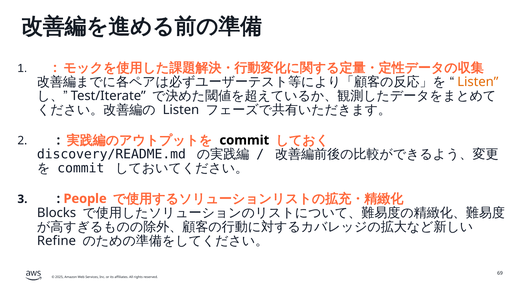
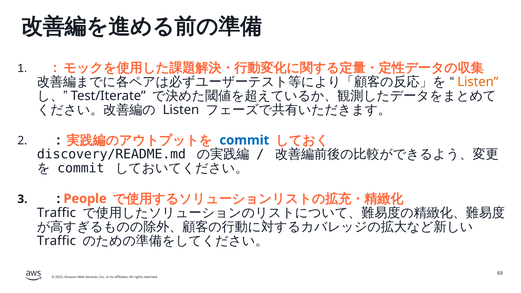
commit at (244, 140) colour: black -> blue
Blocks at (57, 213): Blocks -> Traffic
Refine at (56, 241): Refine -> Traffic
